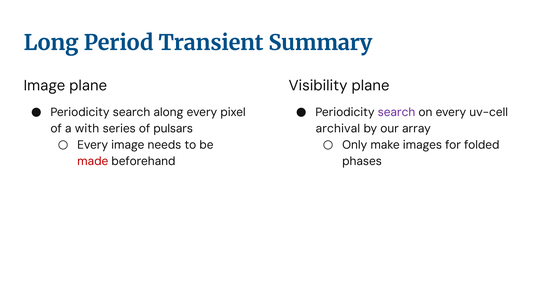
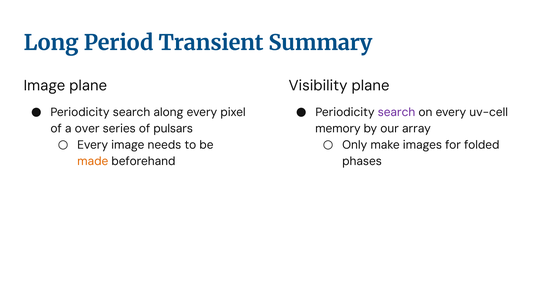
with: with -> over
archival: archival -> memory
made colour: red -> orange
